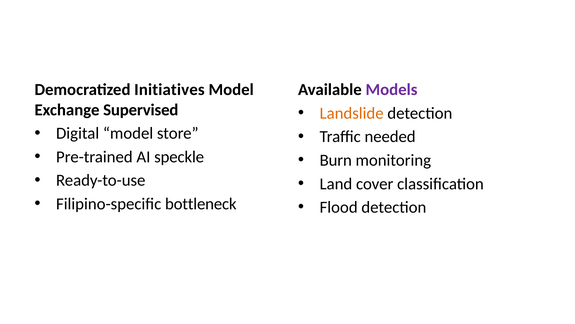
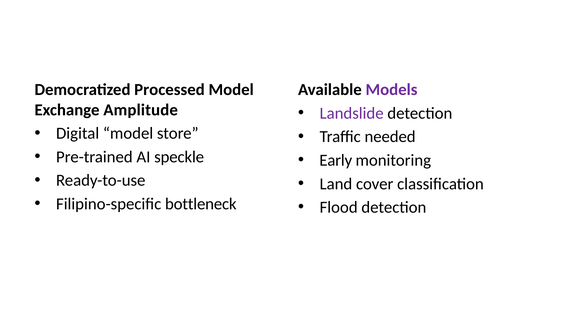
Initiatives: Initiatives -> Processed
Supervised: Supervised -> Amplitude
Landslide colour: orange -> purple
Burn: Burn -> Early
